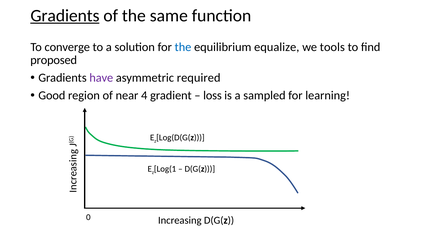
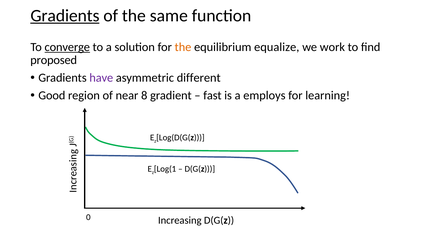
converge underline: none -> present
the at (183, 47) colour: blue -> orange
tools: tools -> work
required: required -> different
4: 4 -> 8
loss: loss -> fast
sampled: sampled -> employs
